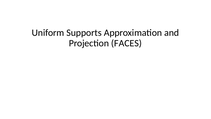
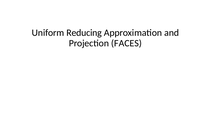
Supports: Supports -> Reducing
